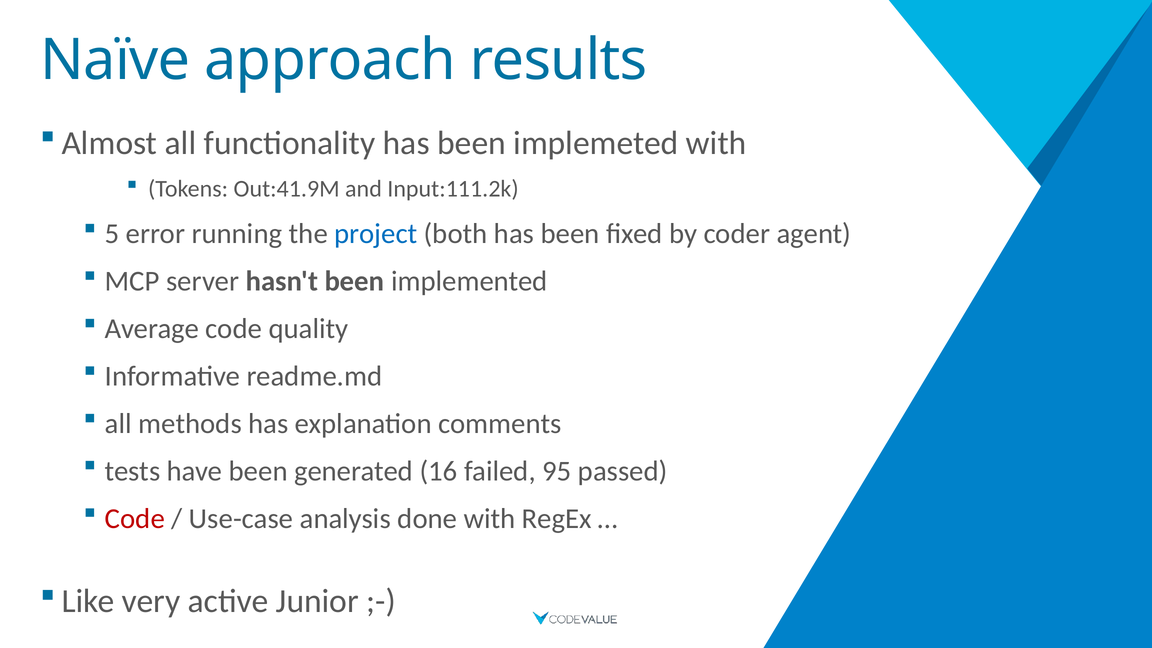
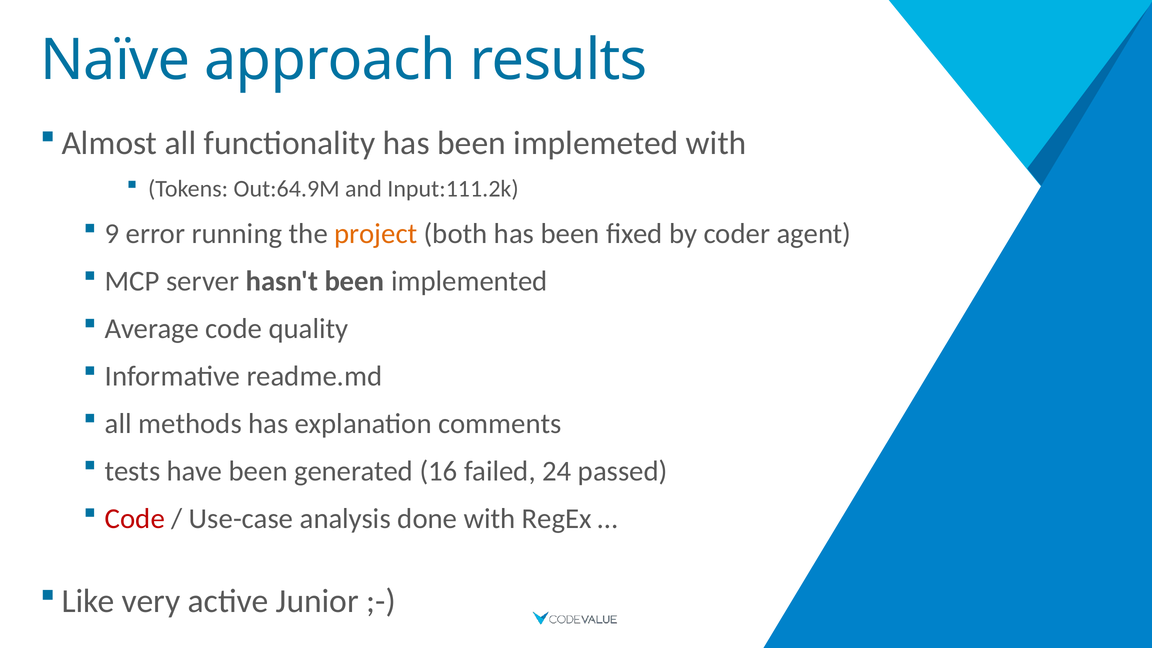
Out:41.9M: Out:41.9M -> Out:64.9M
5: 5 -> 9
project colour: blue -> orange
95: 95 -> 24
